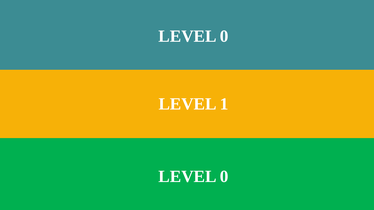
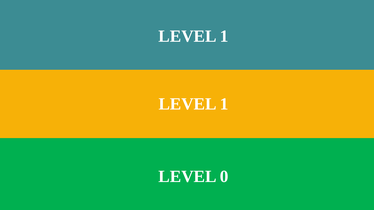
0 at (224, 36): 0 -> 1
